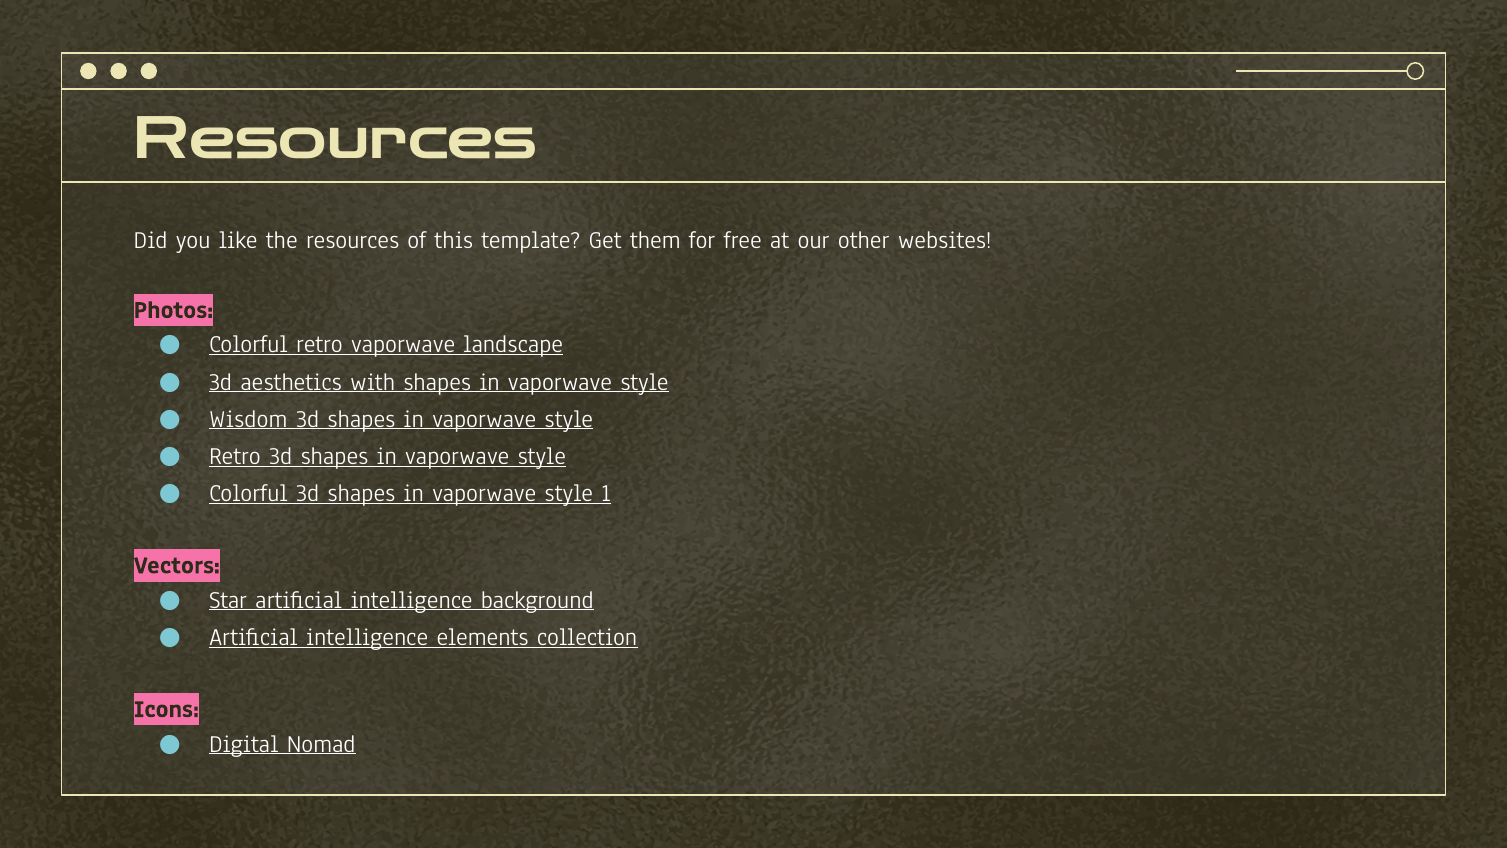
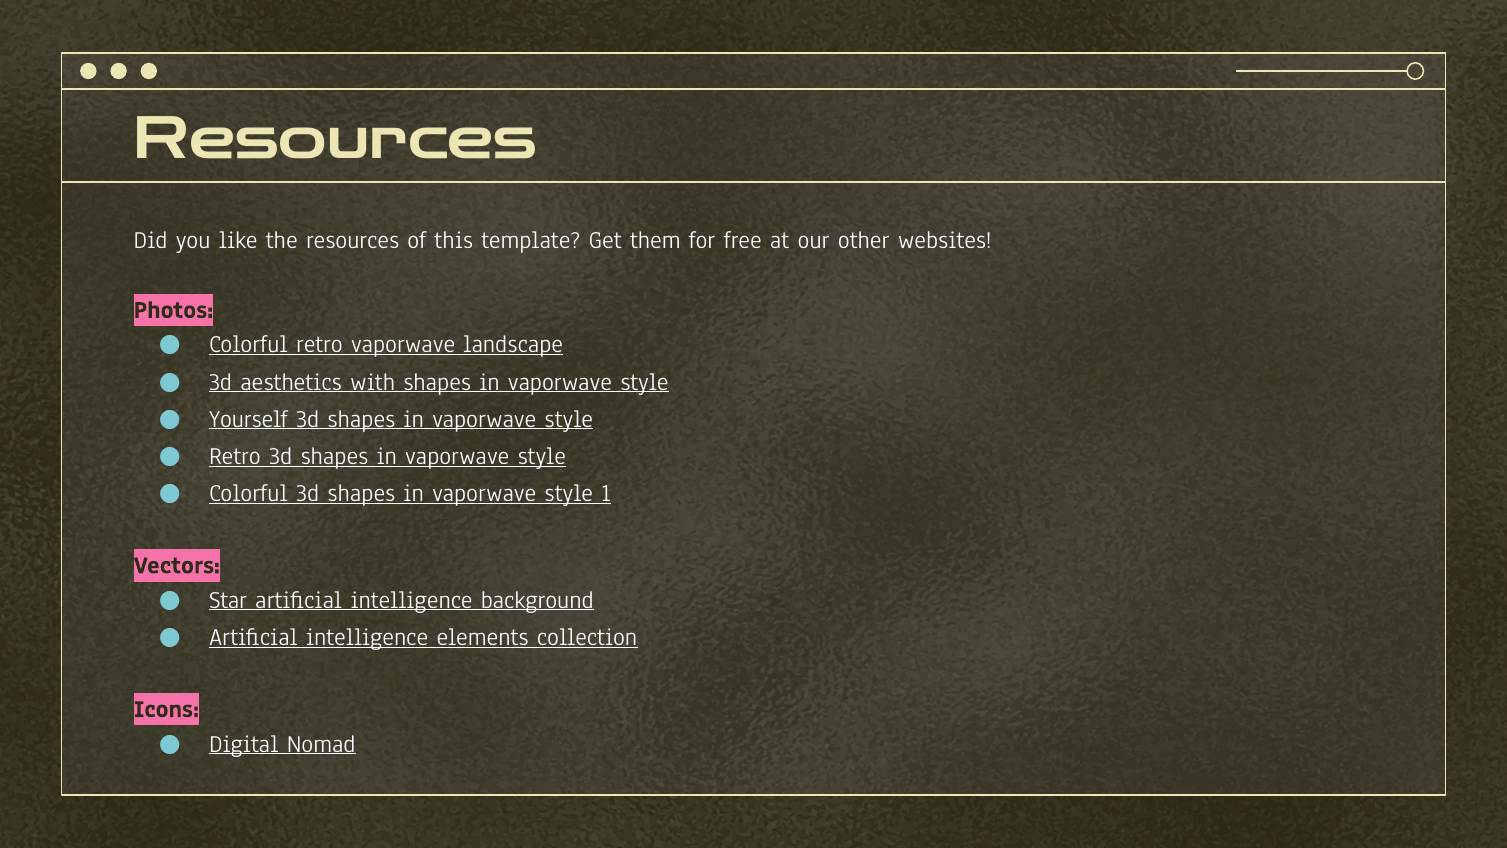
Wisdom: Wisdom -> Yourself
